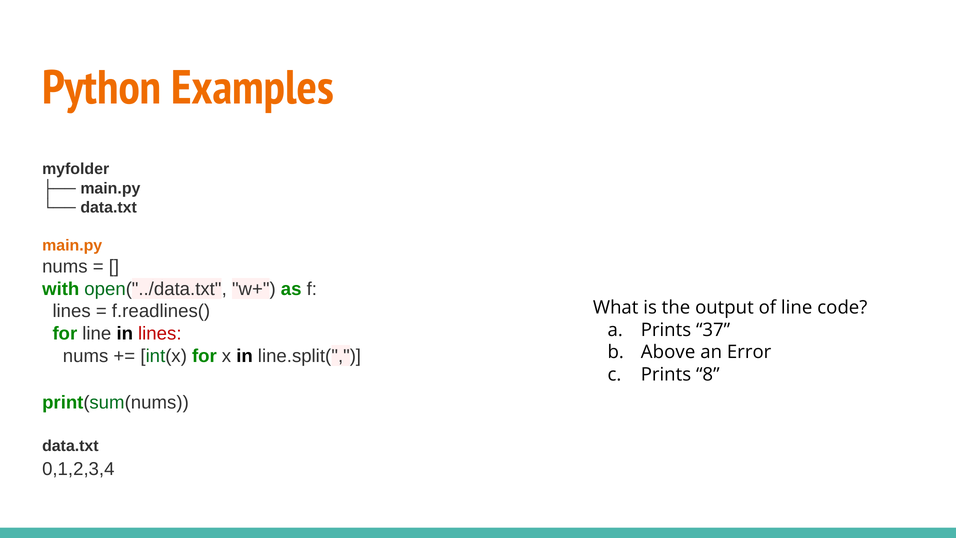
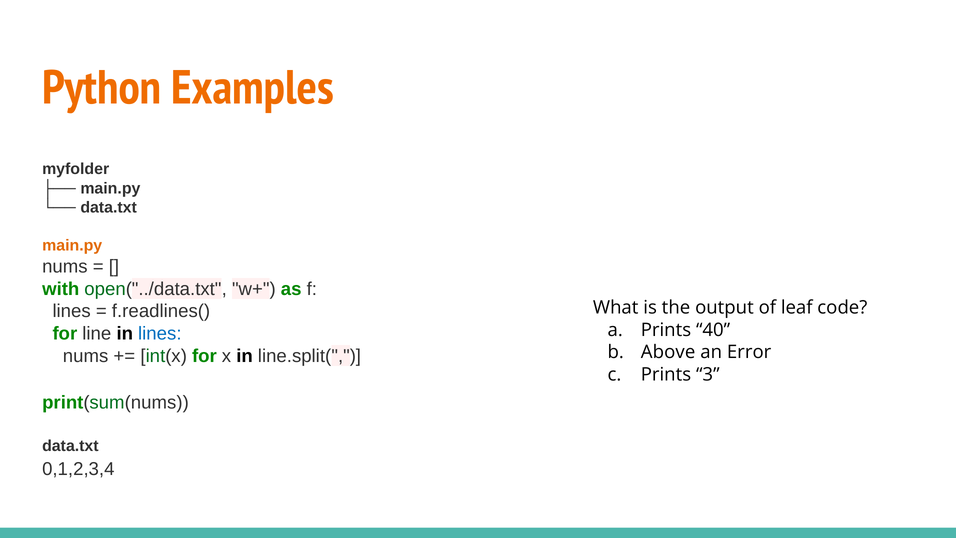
of line: line -> leaf
37: 37 -> 40
lines at (160, 333) colour: red -> blue
8: 8 -> 3
